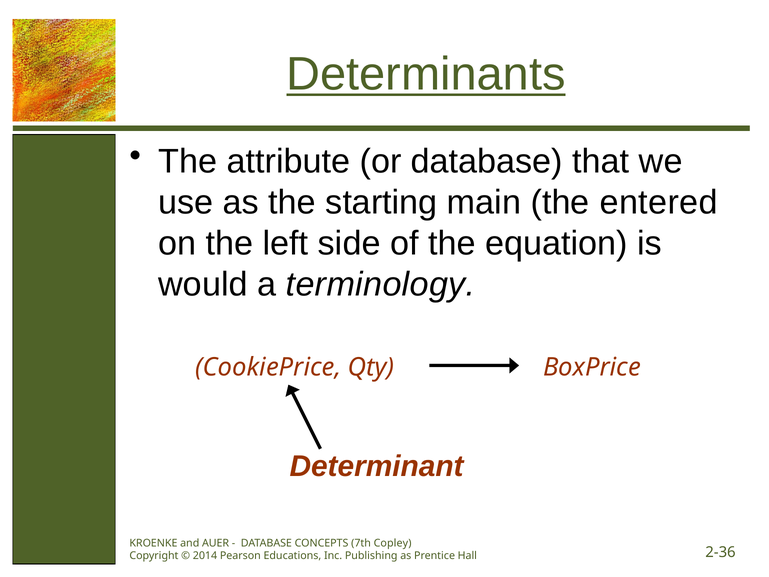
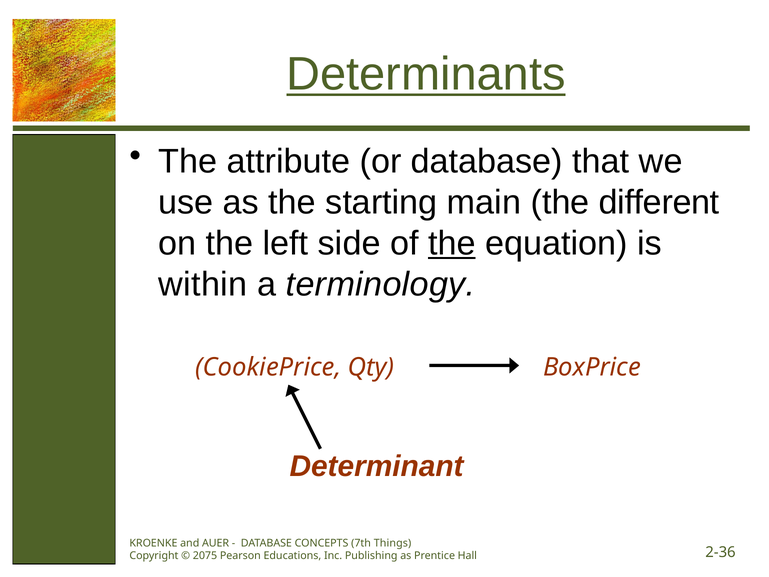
entered: entered -> different
the at (452, 243) underline: none -> present
would: would -> within
Copley: Copley -> Things
2014: 2014 -> 2075
